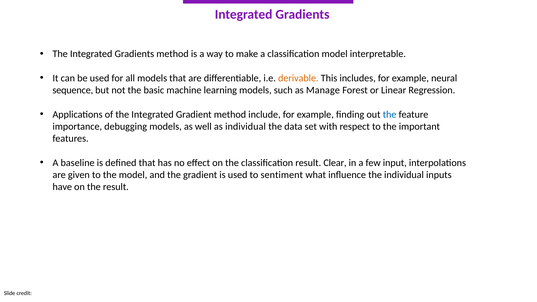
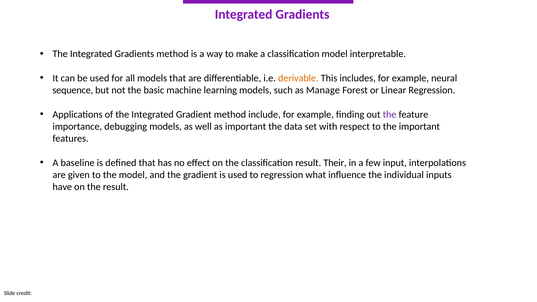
the at (390, 114) colour: blue -> purple
as individual: individual -> important
Clear: Clear -> Their
to sentiment: sentiment -> regression
